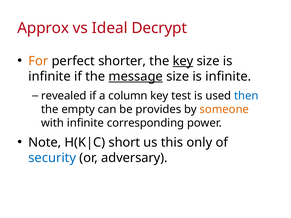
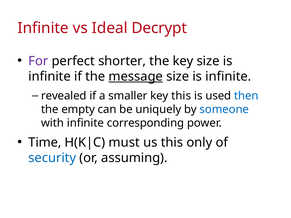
Approx at (43, 28): Approx -> Infinite
For colour: orange -> purple
key at (183, 61) underline: present -> none
column: column -> smaller
key test: test -> this
provides: provides -> uniquely
someone colour: orange -> blue
Note: Note -> Time
short: short -> must
adversary: adversary -> assuming
